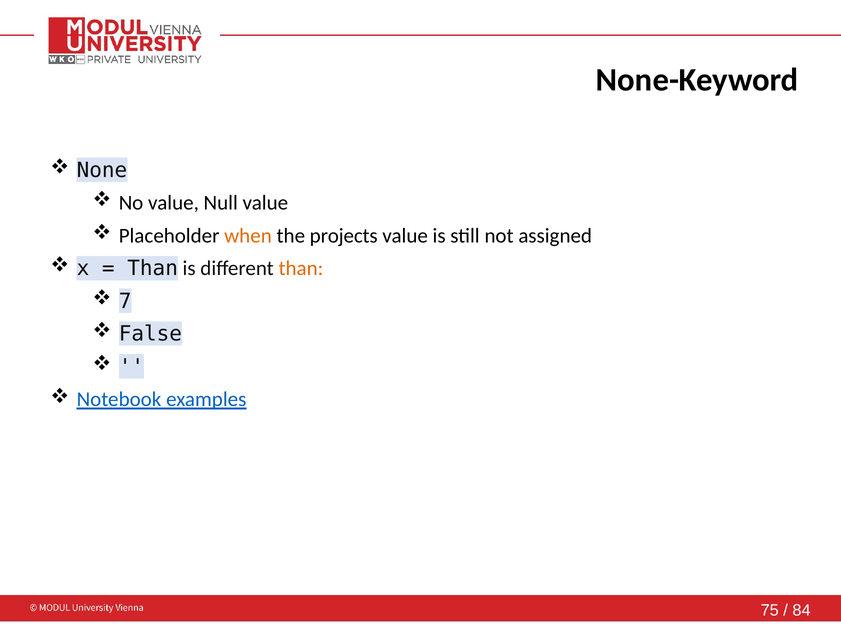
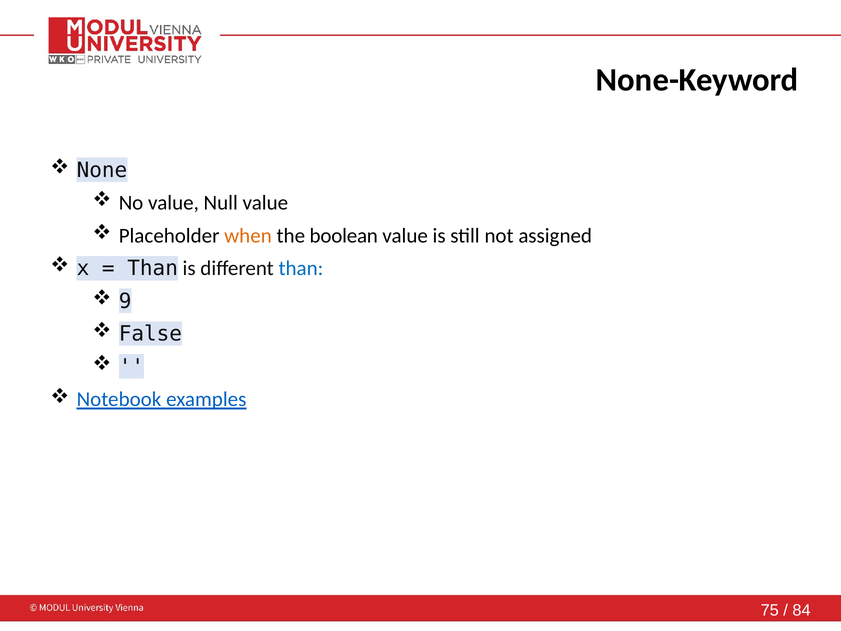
projects: projects -> boolean
than at (301, 268) colour: orange -> blue
7: 7 -> 9
